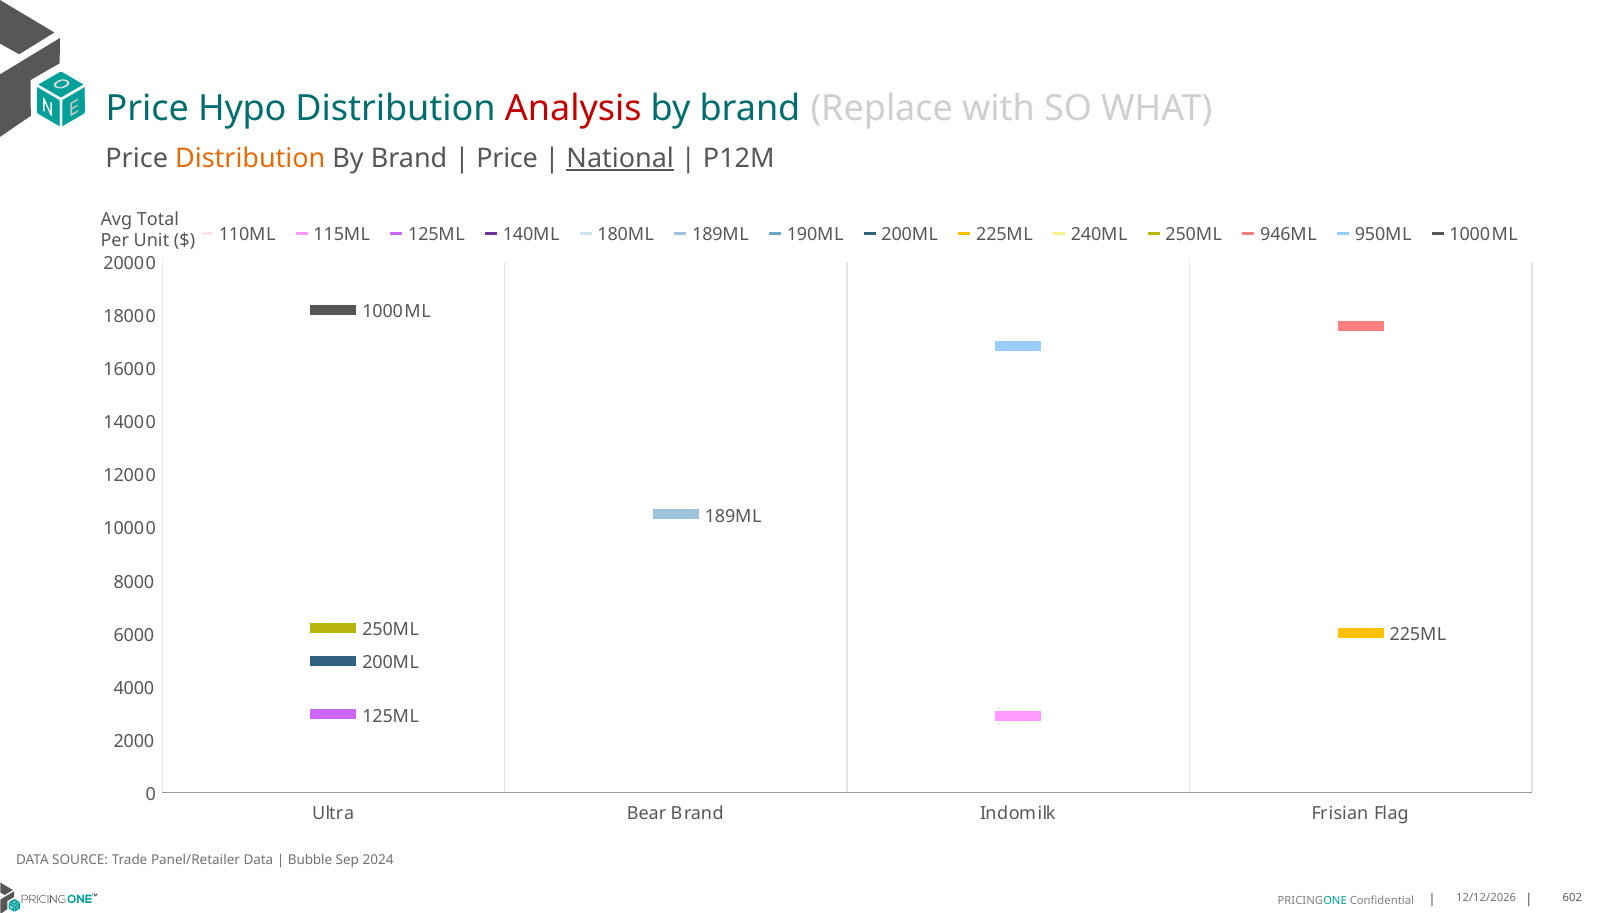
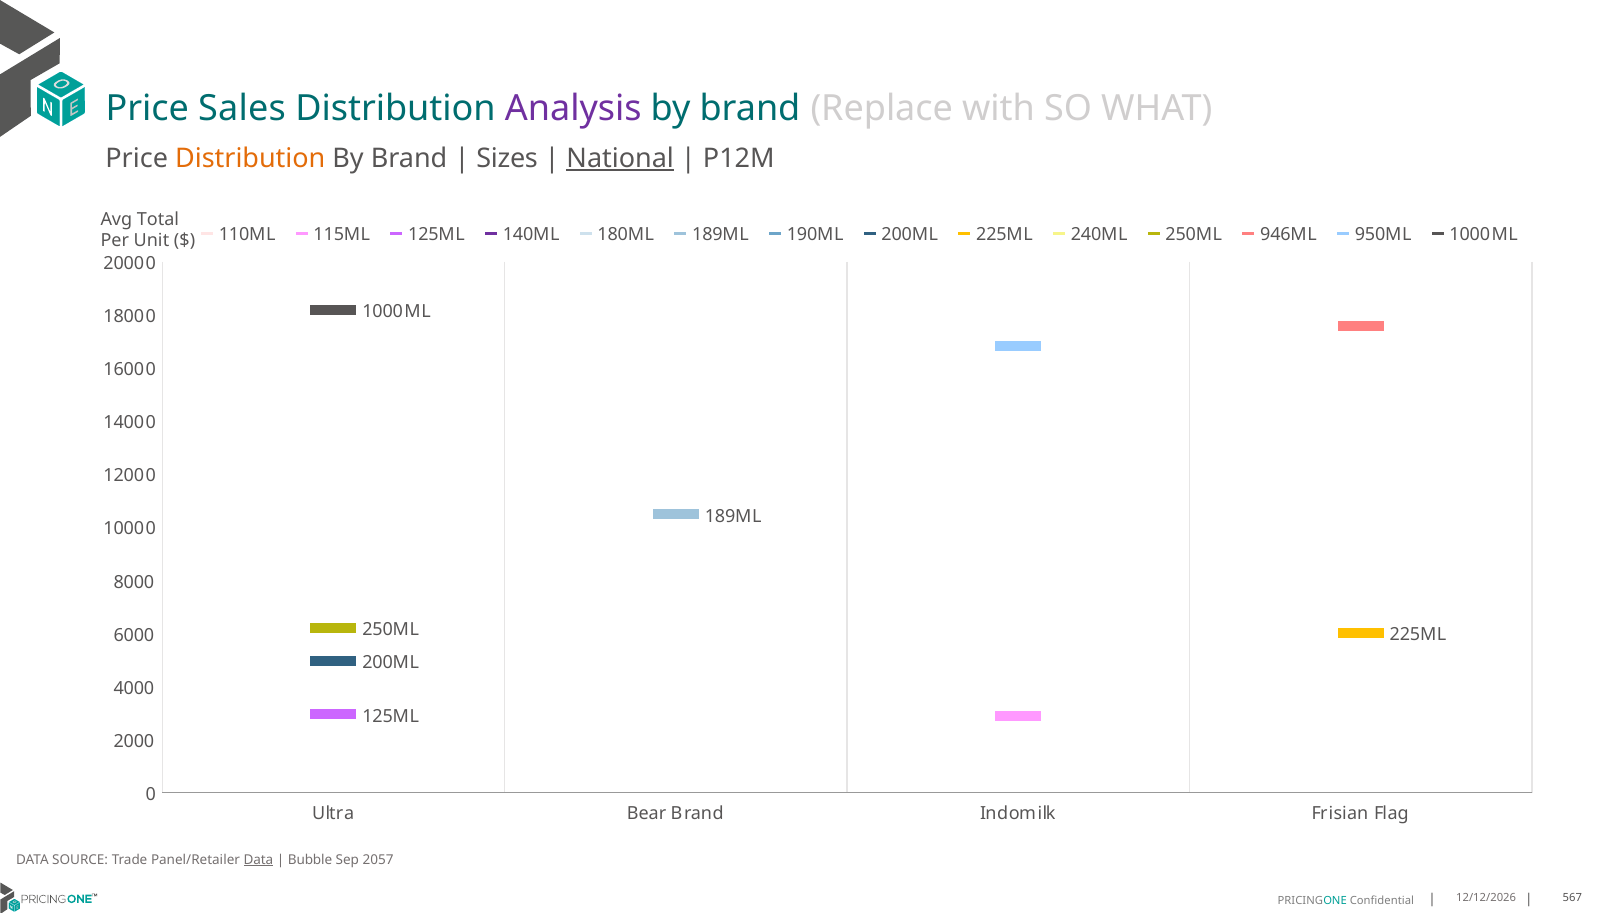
Hypo: Hypo -> Sales
Analysis colour: red -> purple
Price at (507, 158): Price -> Sizes
Data at (258, 859) underline: none -> present
2024: 2024 -> 2057
602: 602 -> 567
